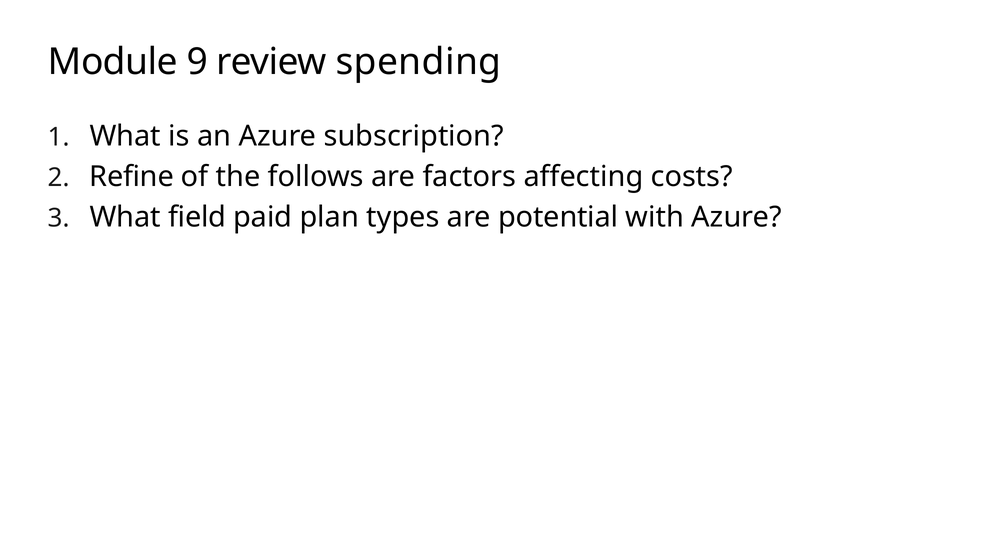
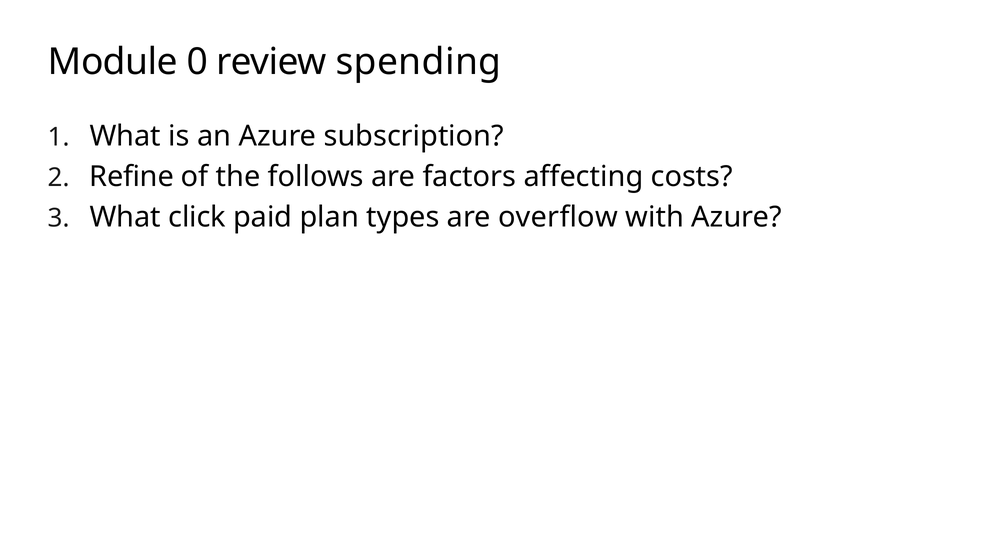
9: 9 -> 0
field: field -> click
potential: potential -> overflow
